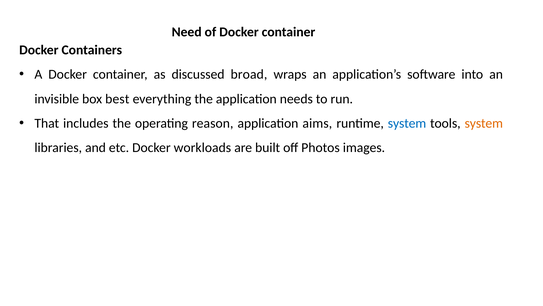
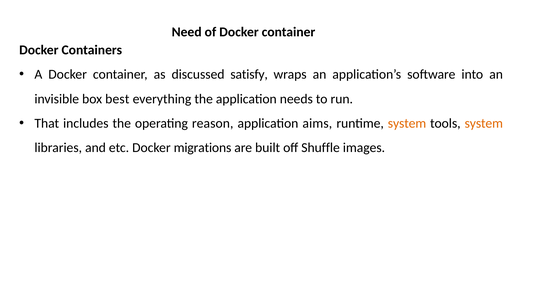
broad: broad -> satisfy
system at (407, 123) colour: blue -> orange
workloads: workloads -> migrations
Photos: Photos -> Shuffle
